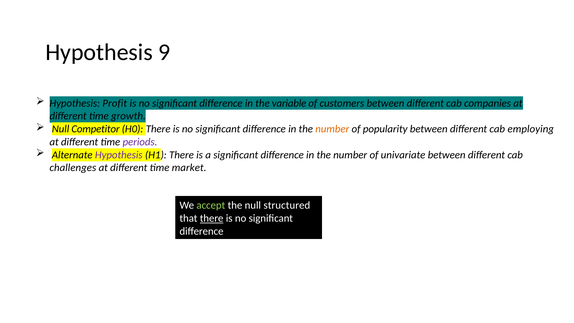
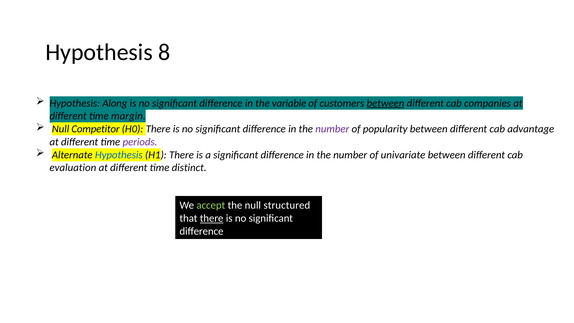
9: 9 -> 8
Profit: Profit -> Along
between at (385, 103) underline: none -> present
growth: growth -> margin
number at (332, 129) colour: orange -> purple
employing: employing -> advantage
Hypothesis at (119, 155) colour: purple -> blue
challenges: challenges -> evaluation
market: market -> distinct
